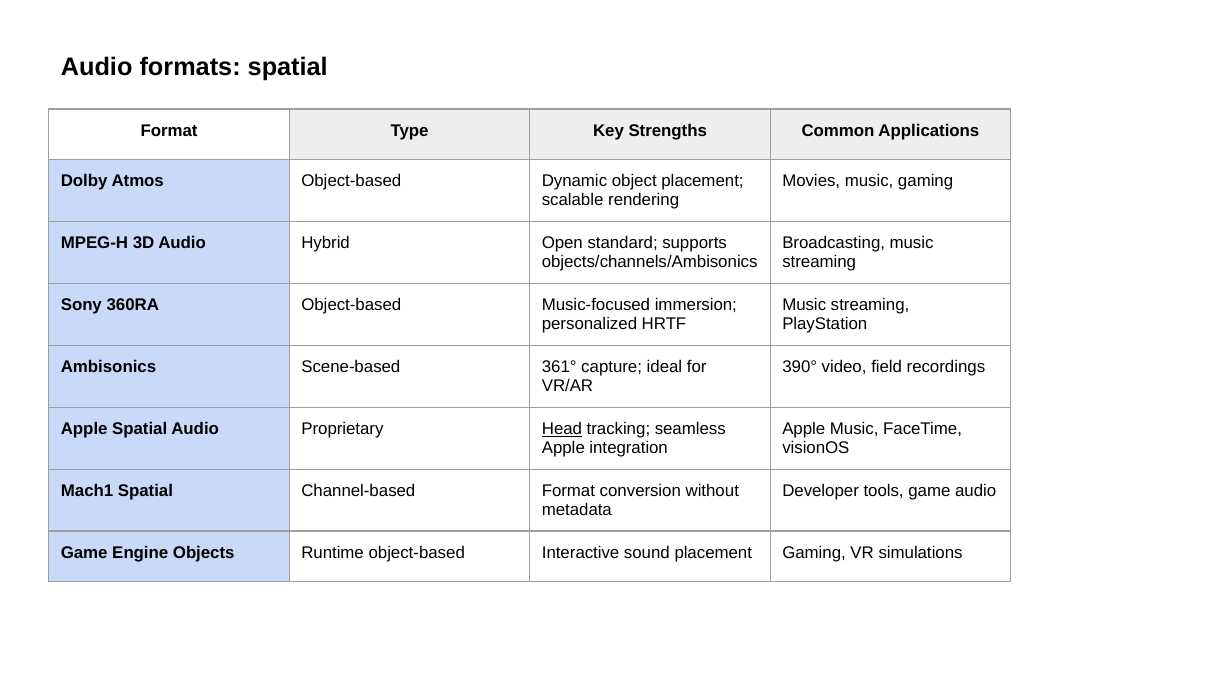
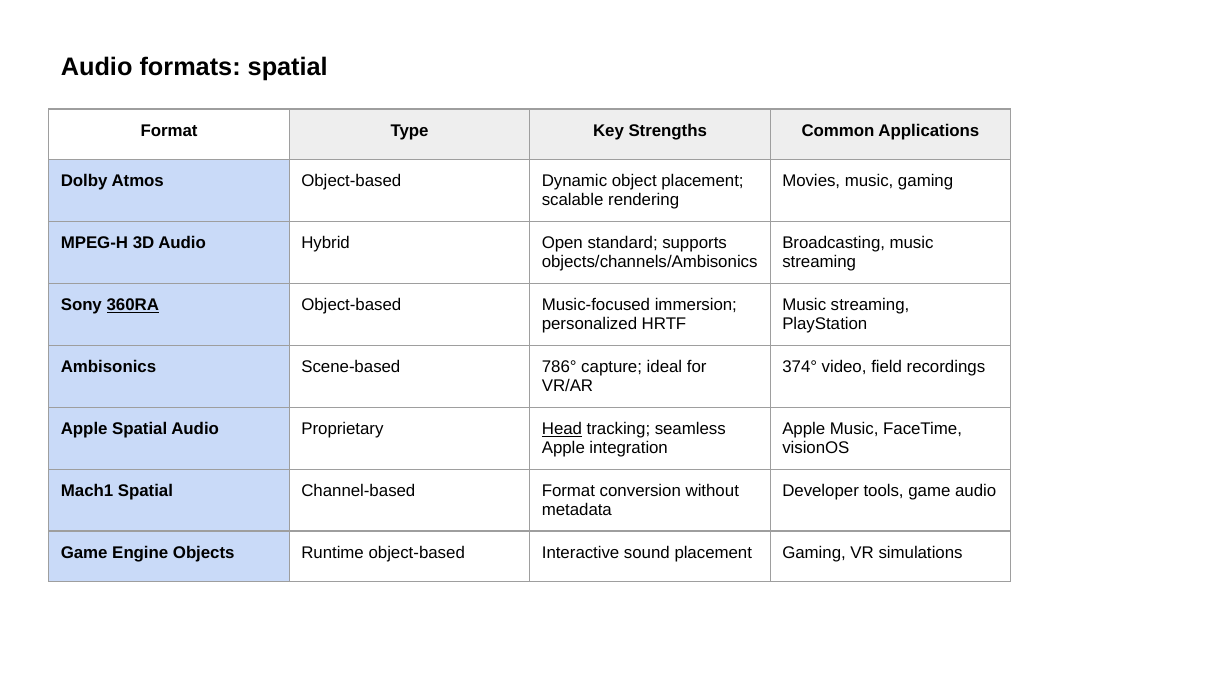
360RA underline: none -> present
361°: 361° -> 786°
390°: 390° -> 374°
